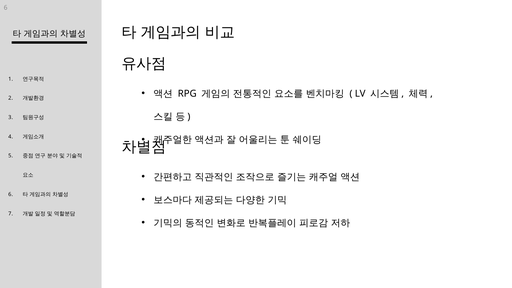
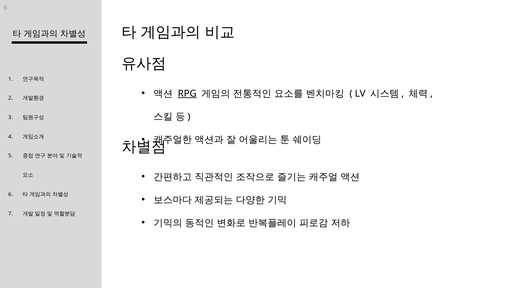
RPG underline: none -> present
